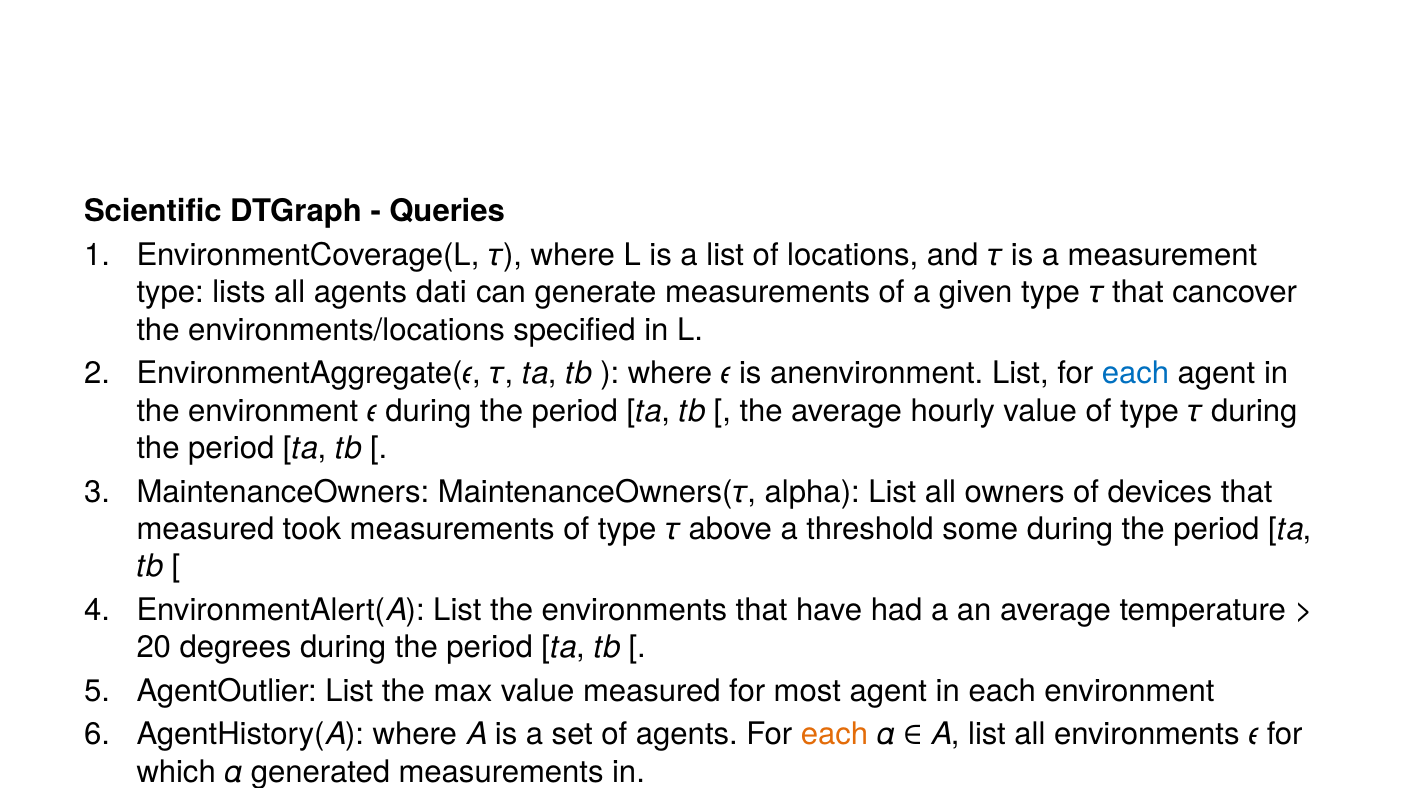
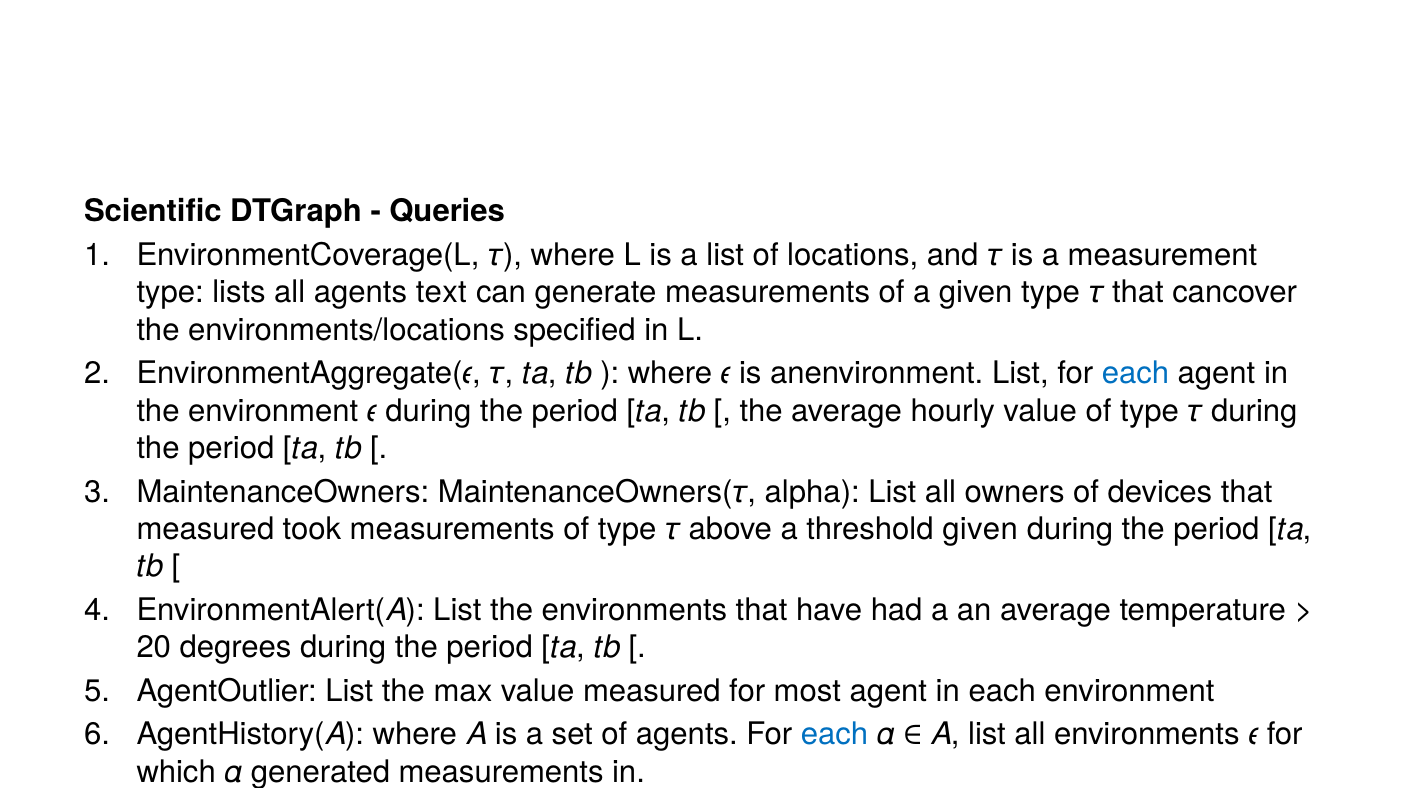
dati: dati -> text
threshold some: some -> given
each at (835, 735) colour: orange -> blue
